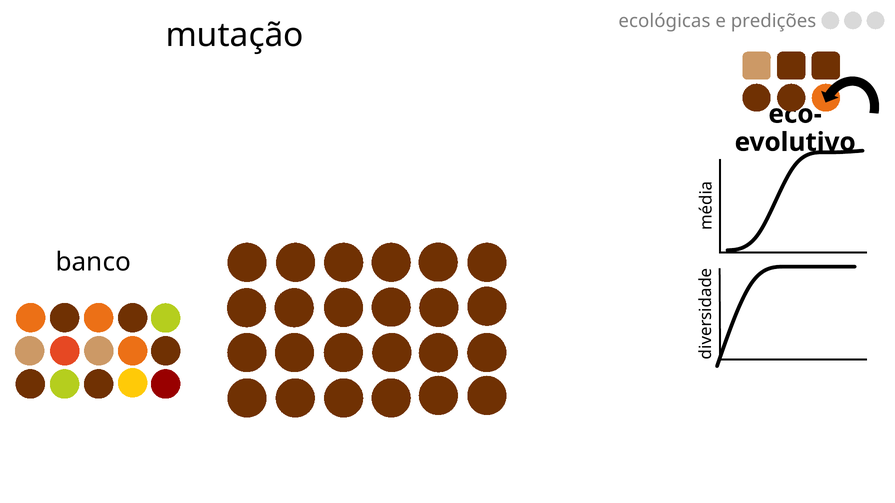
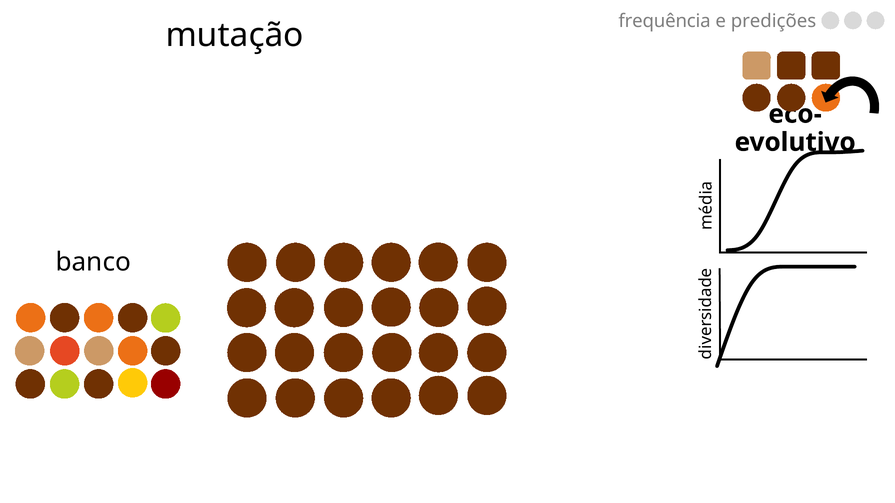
ecológicas: ecológicas -> frequência
